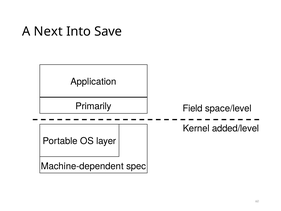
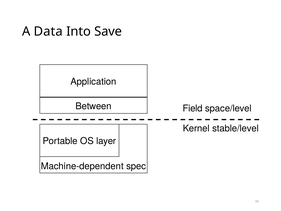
Next: Next -> Data
Primarily: Primarily -> Between
added/level: added/level -> stable/level
